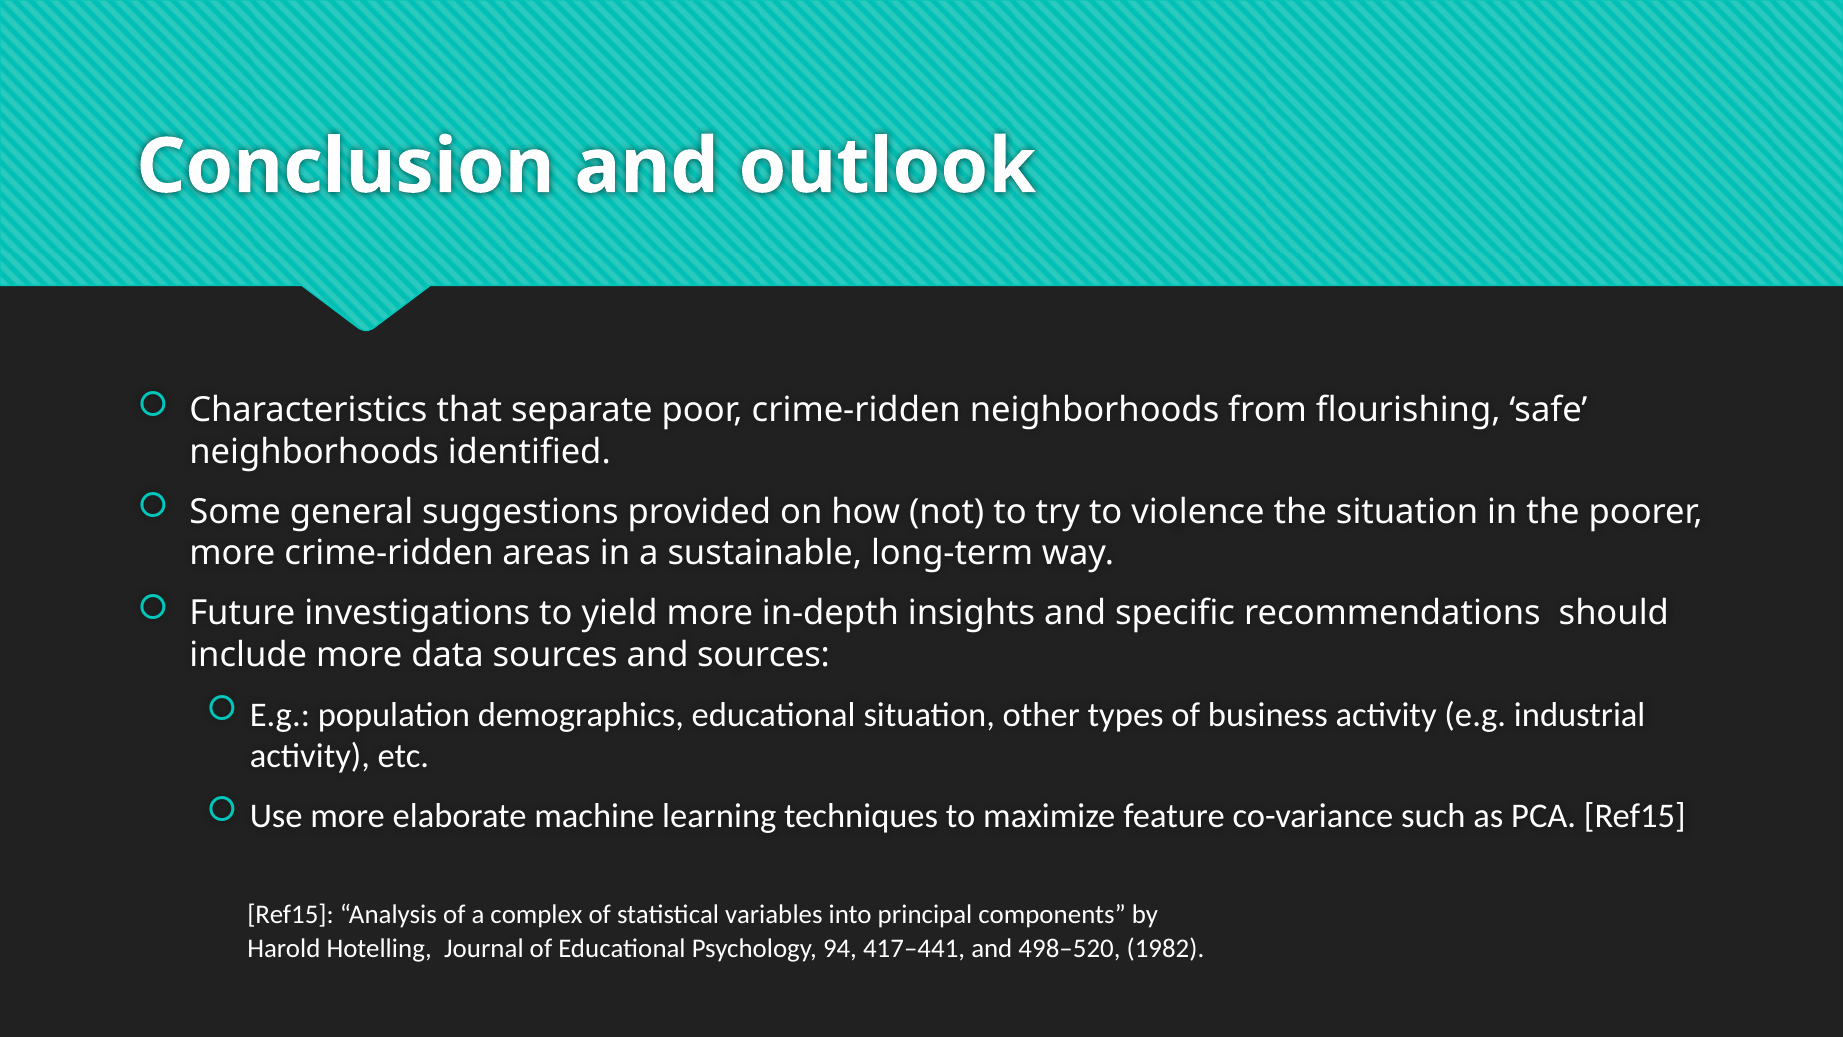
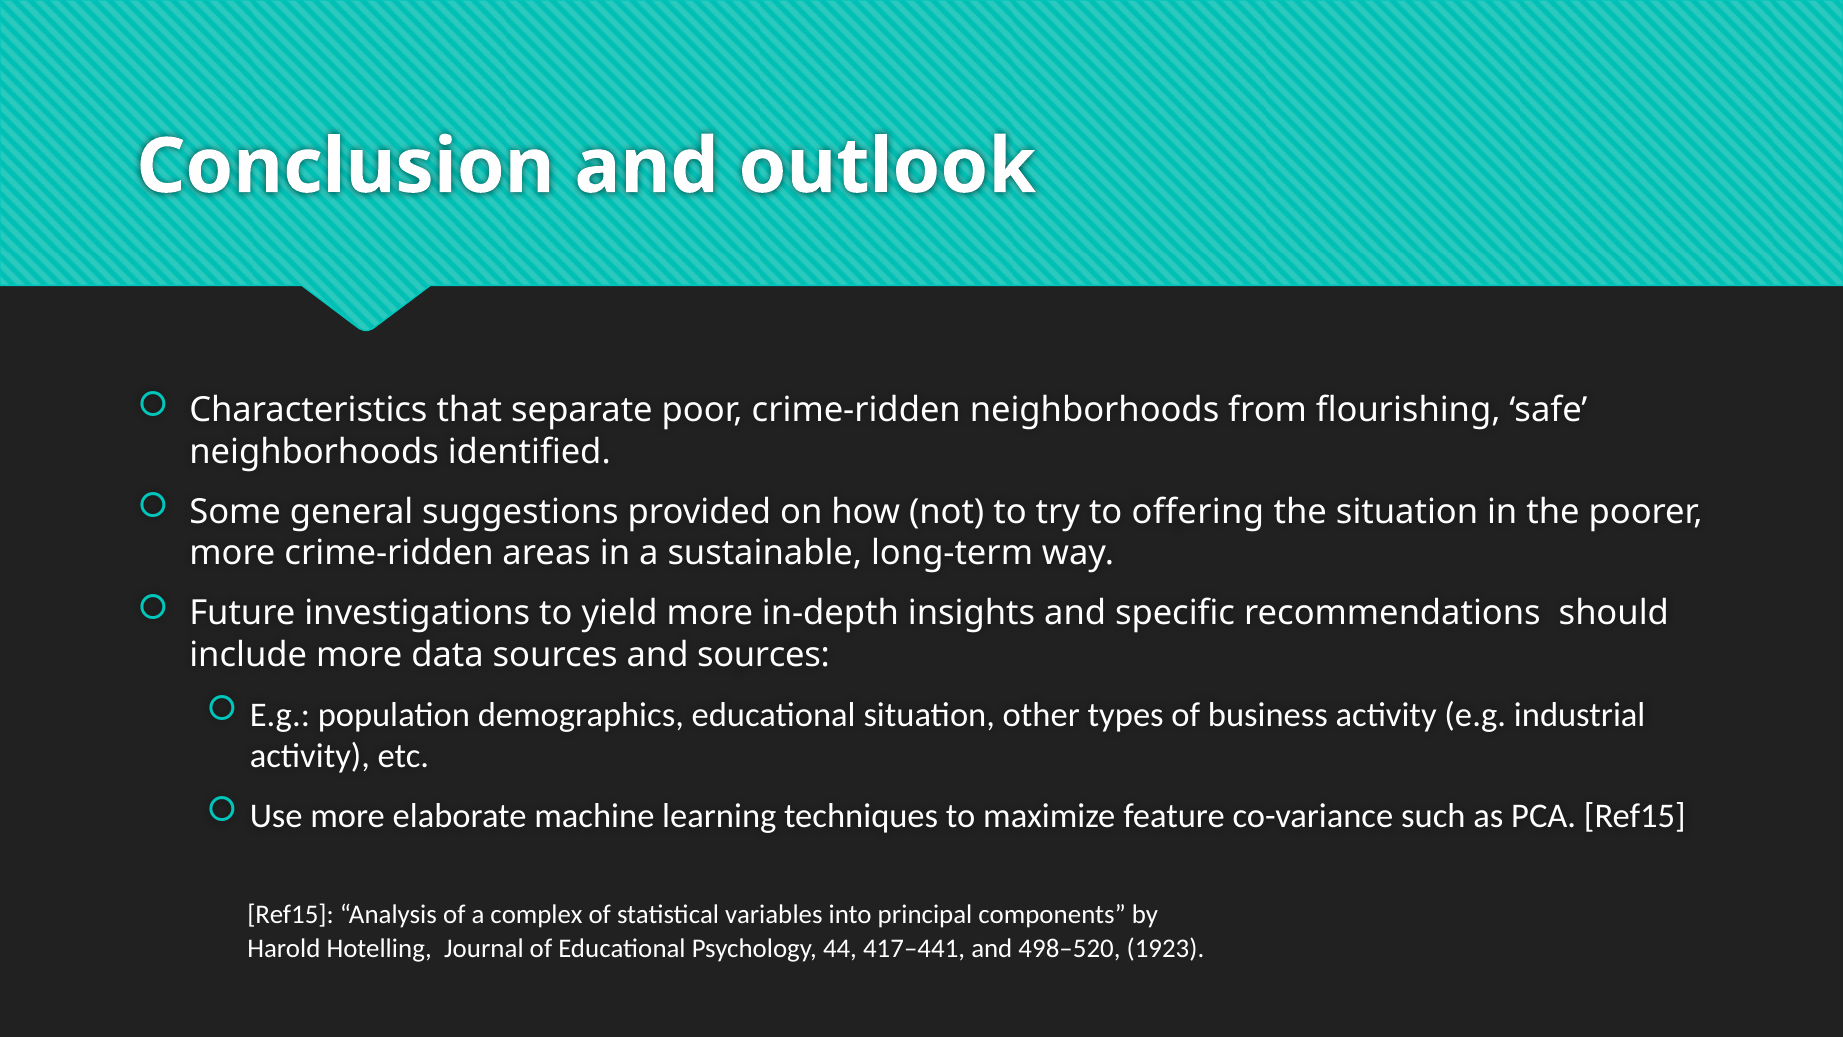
violence: violence -> offering
94: 94 -> 44
1982: 1982 -> 1923
